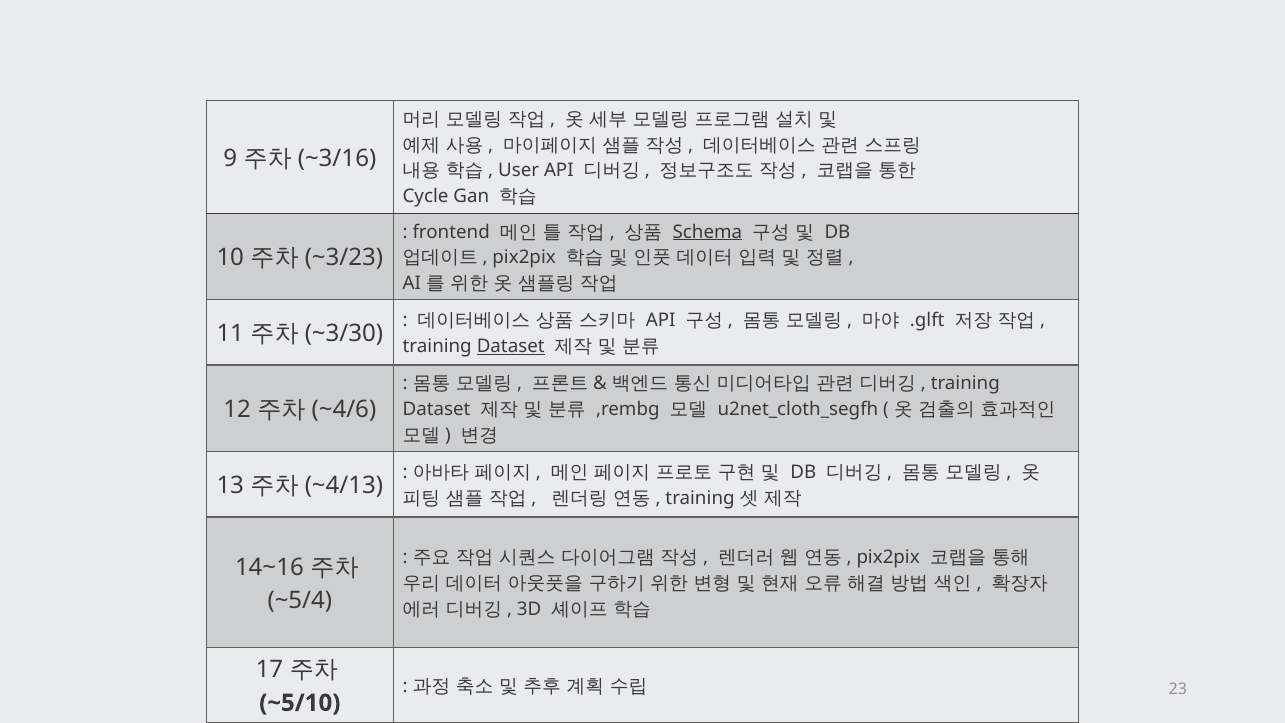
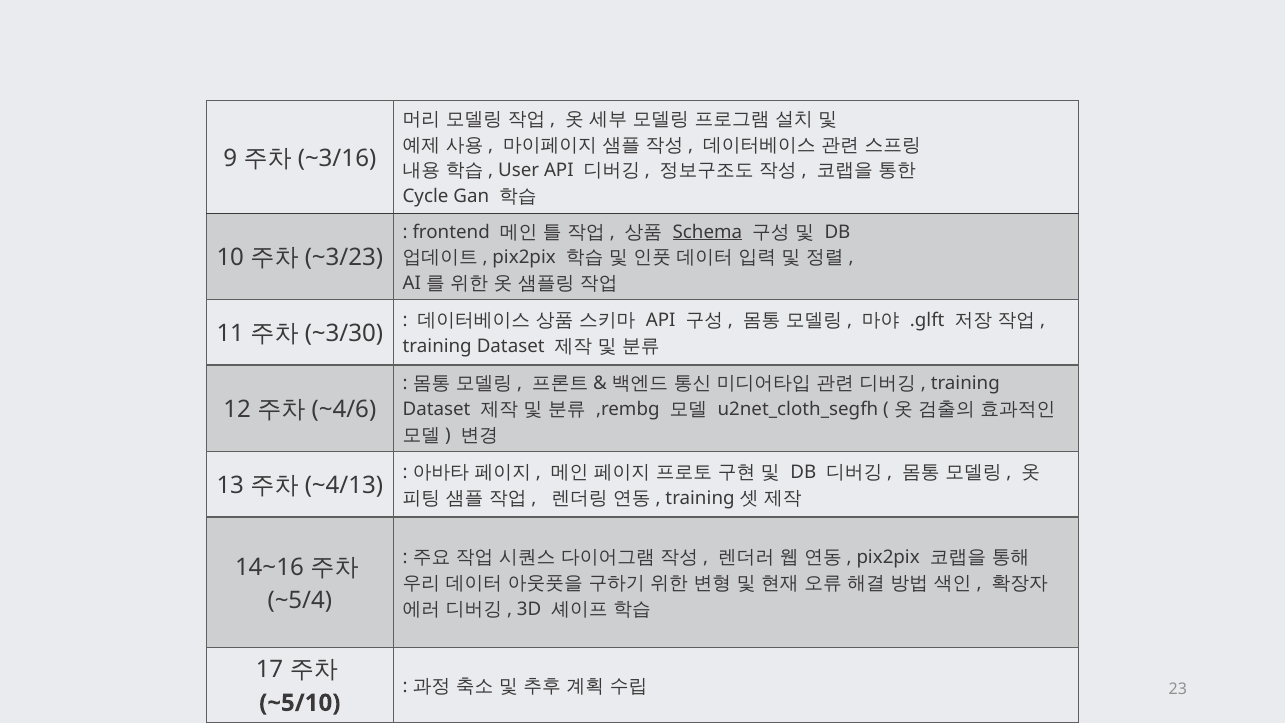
Dataset at (511, 346) underline: present -> none
